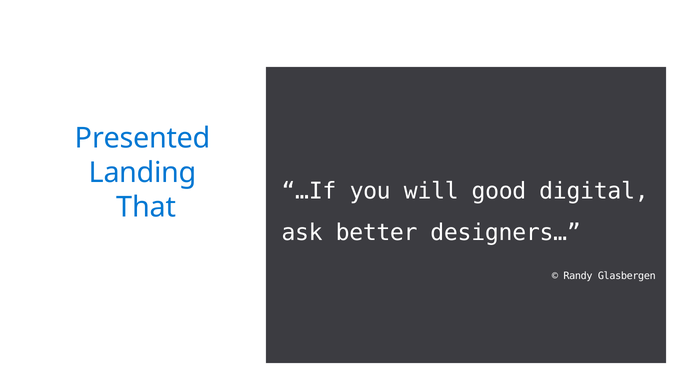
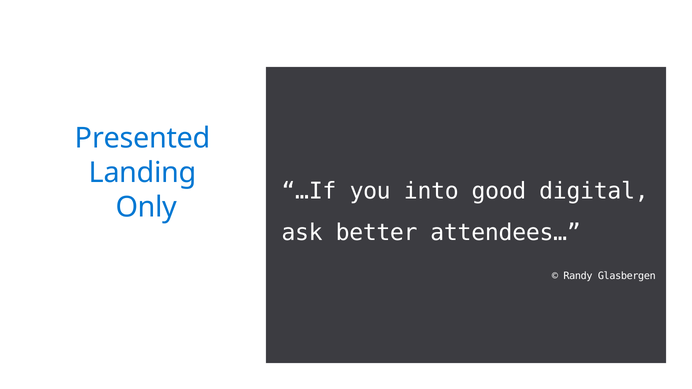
will: will -> into
That: That -> Only
designers…: designers… -> attendees…
